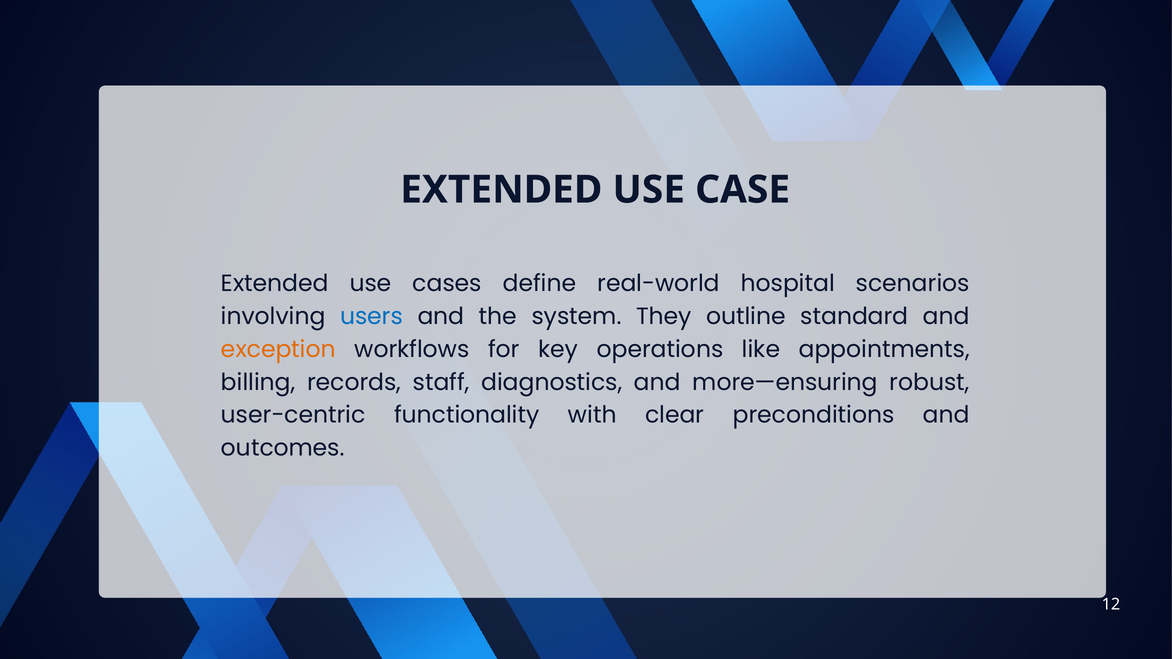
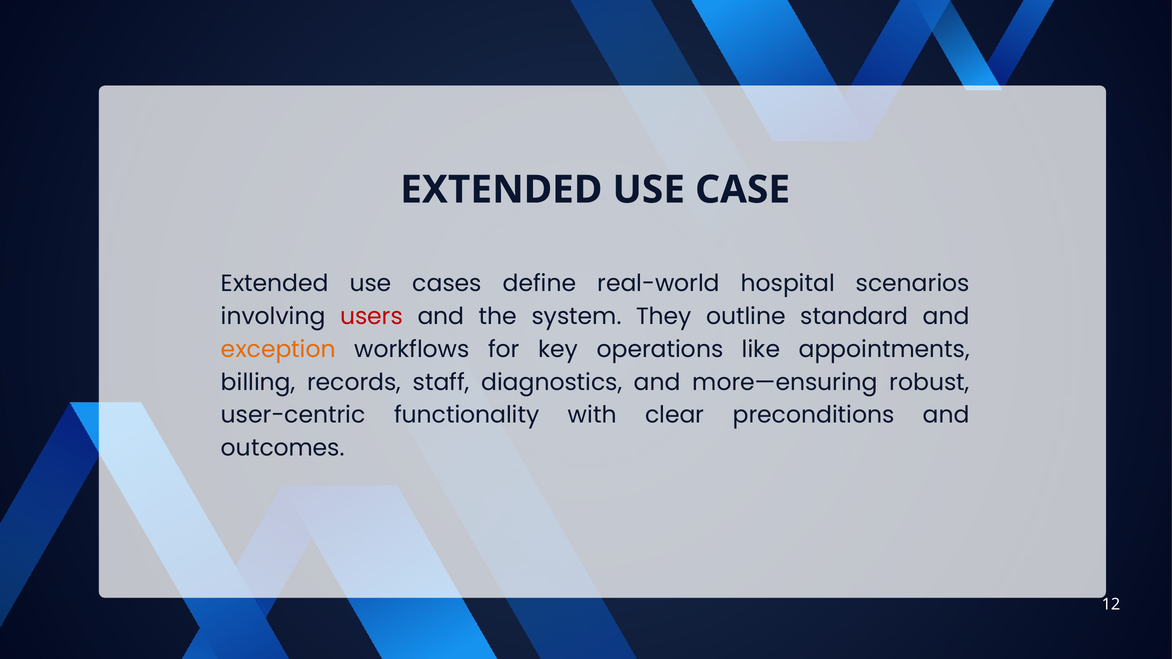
users colour: blue -> red
